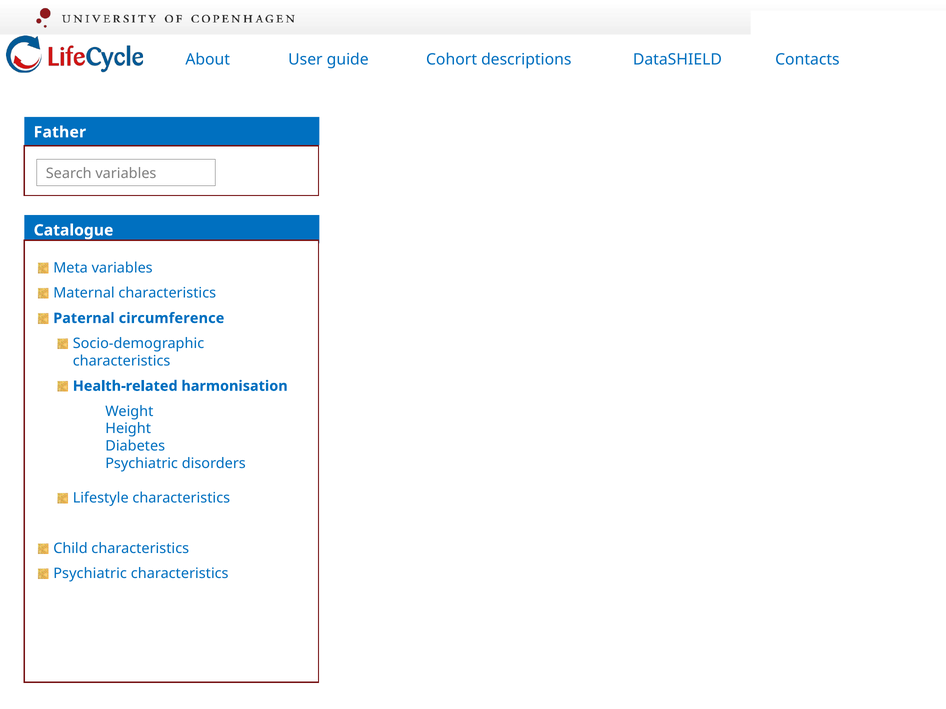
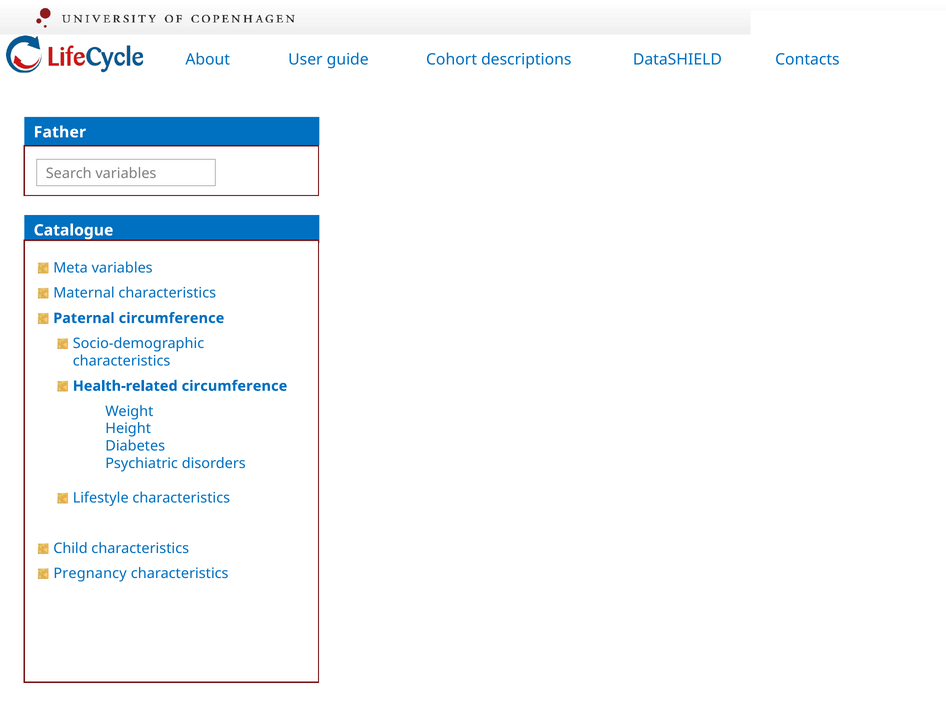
Health-related harmonisation: harmonisation -> circumference
Psychiatric at (90, 574): Psychiatric -> Pregnancy
